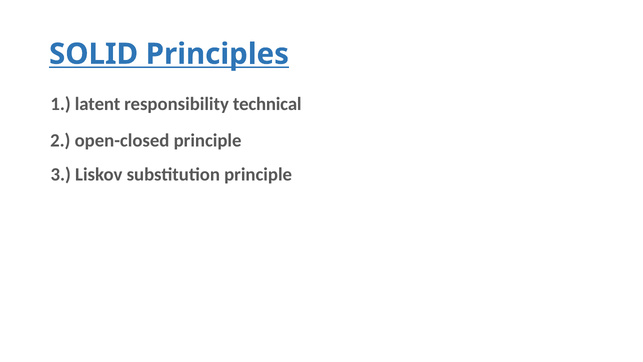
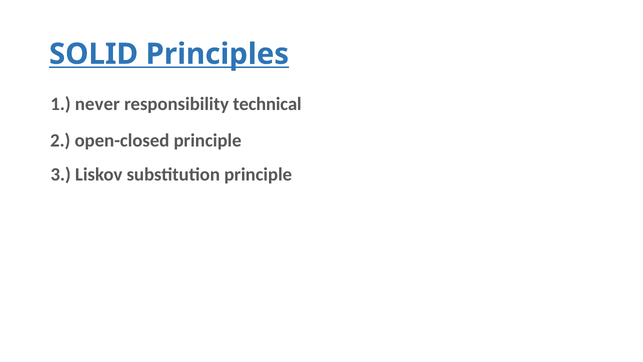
latent: latent -> never
